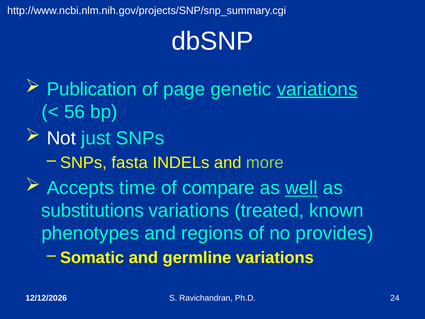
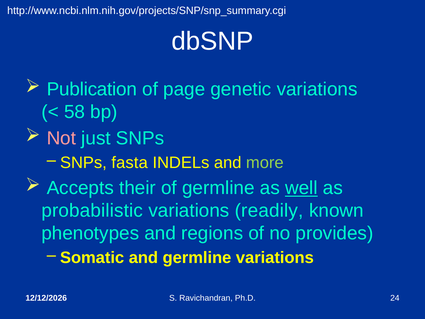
variations at (317, 89) underline: present -> none
56: 56 -> 58
Not colour: white -> pink
time: time -> their
of compare: compare -> germline
substitutions: substitutions -> probabilistic
treated: treated -> readily
